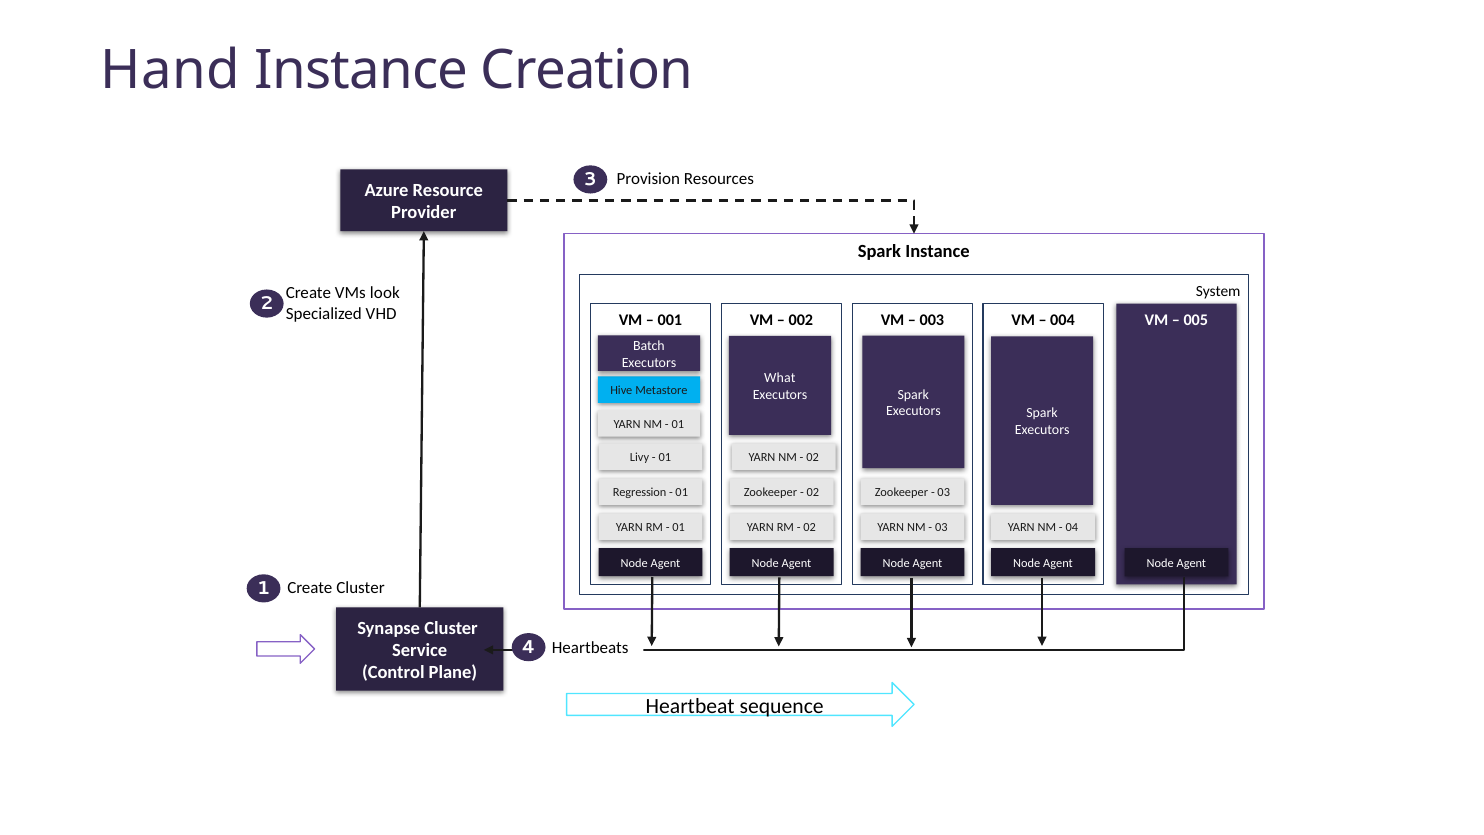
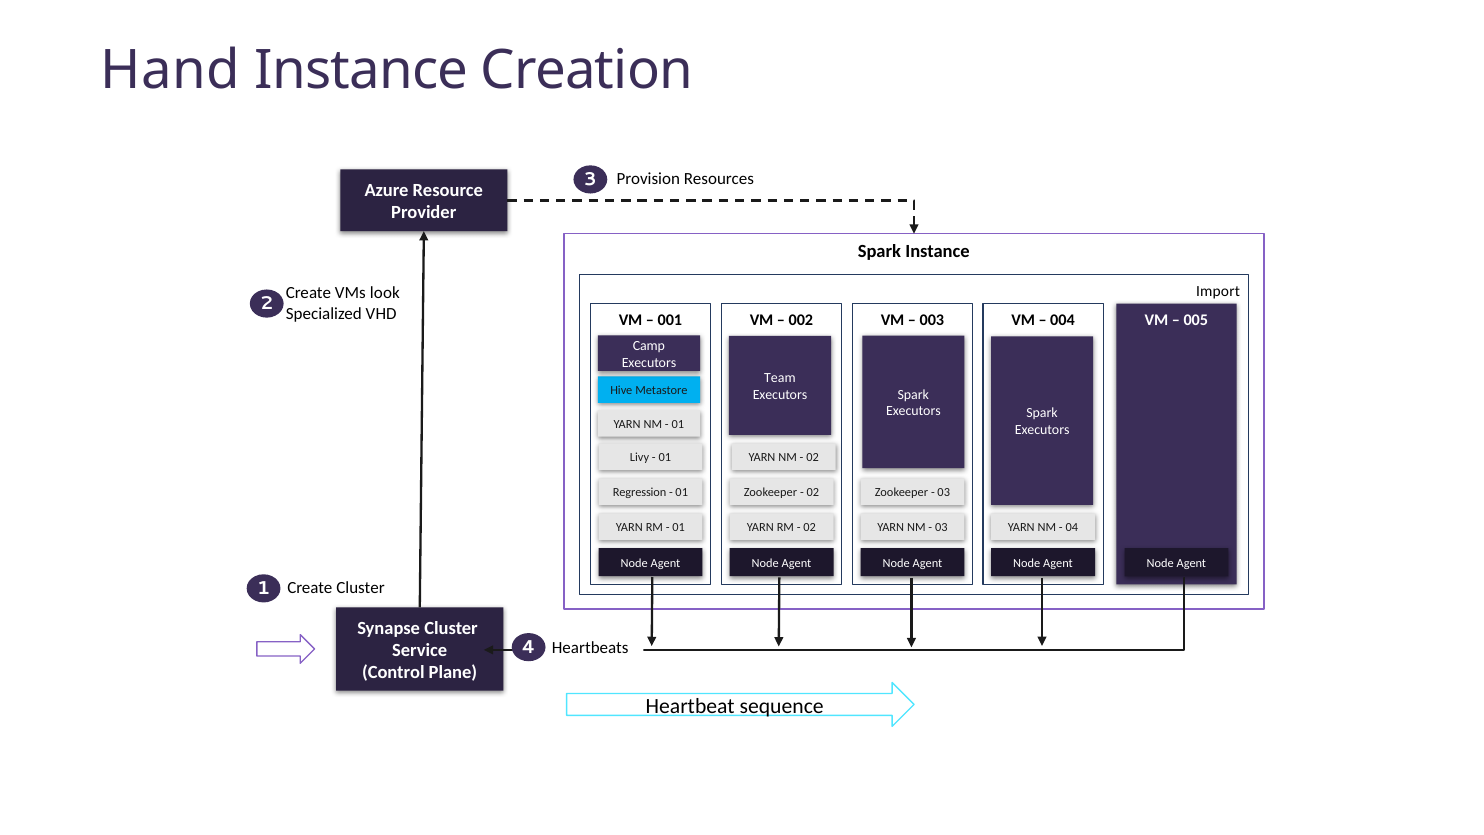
System: System -> Import
Batch: Batch -> Camp
What: What -> Team
